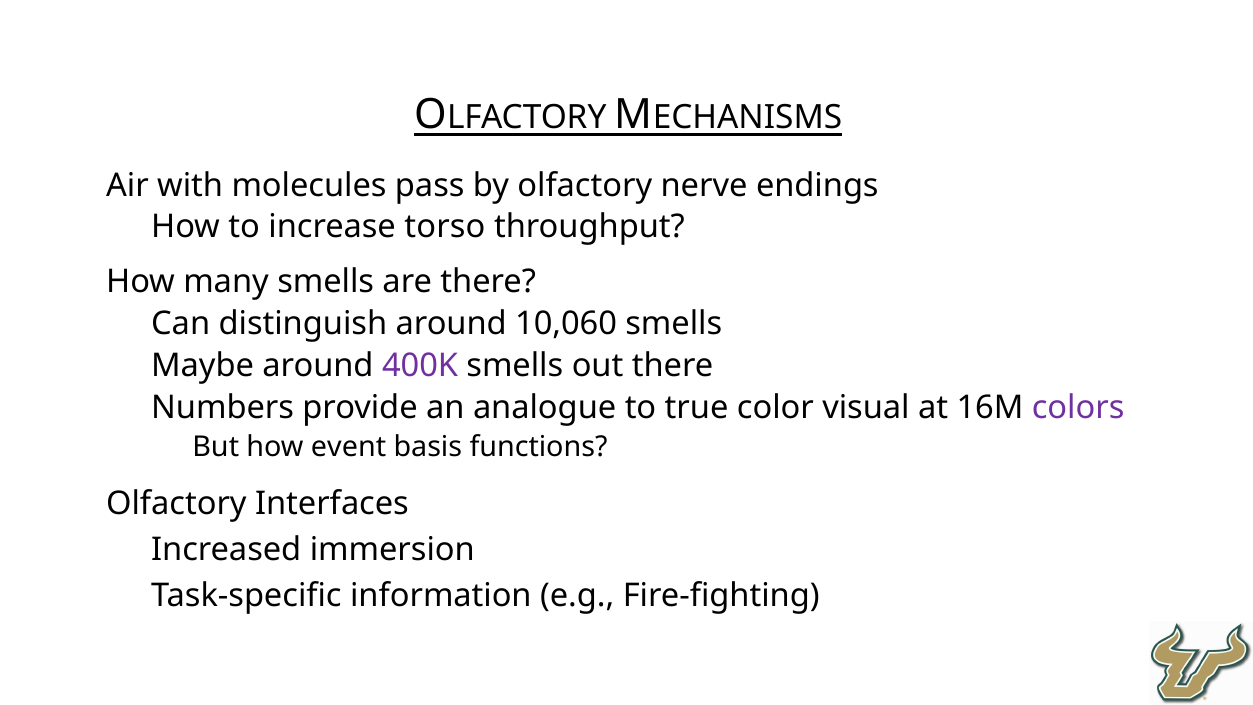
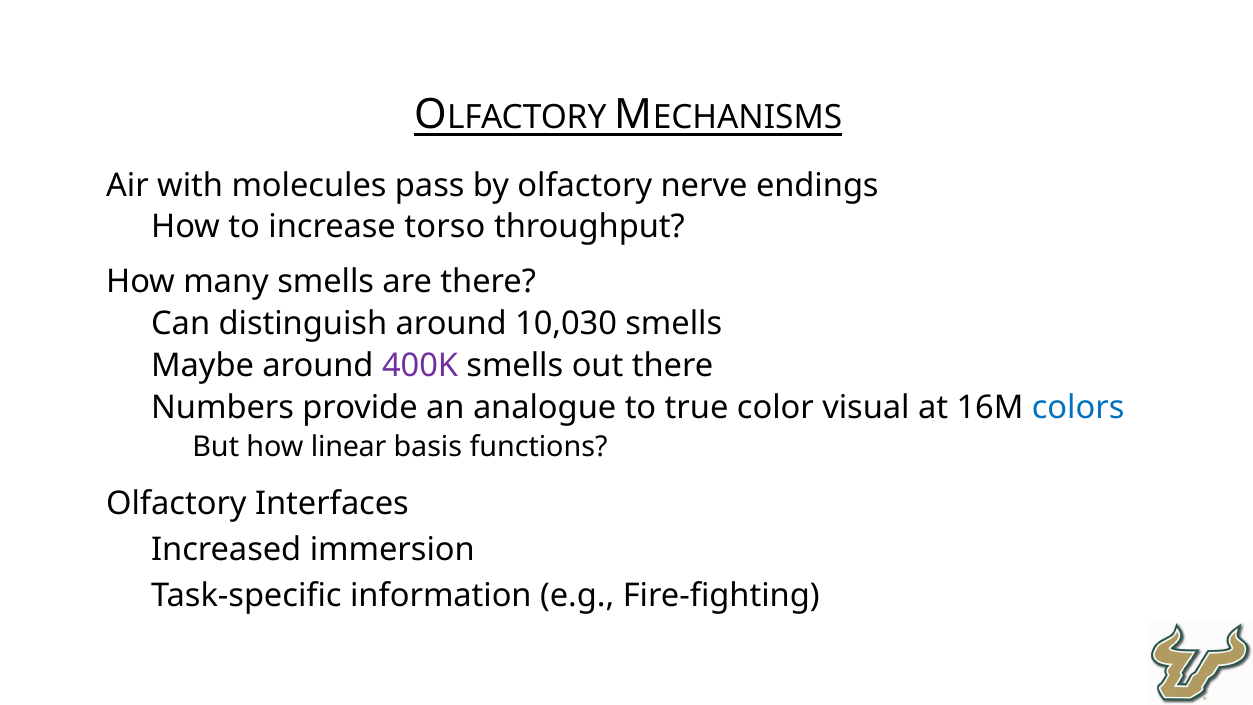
10,060: 10,060 -> 10,030
colors colour: purple -> blue
event: event -> linear
